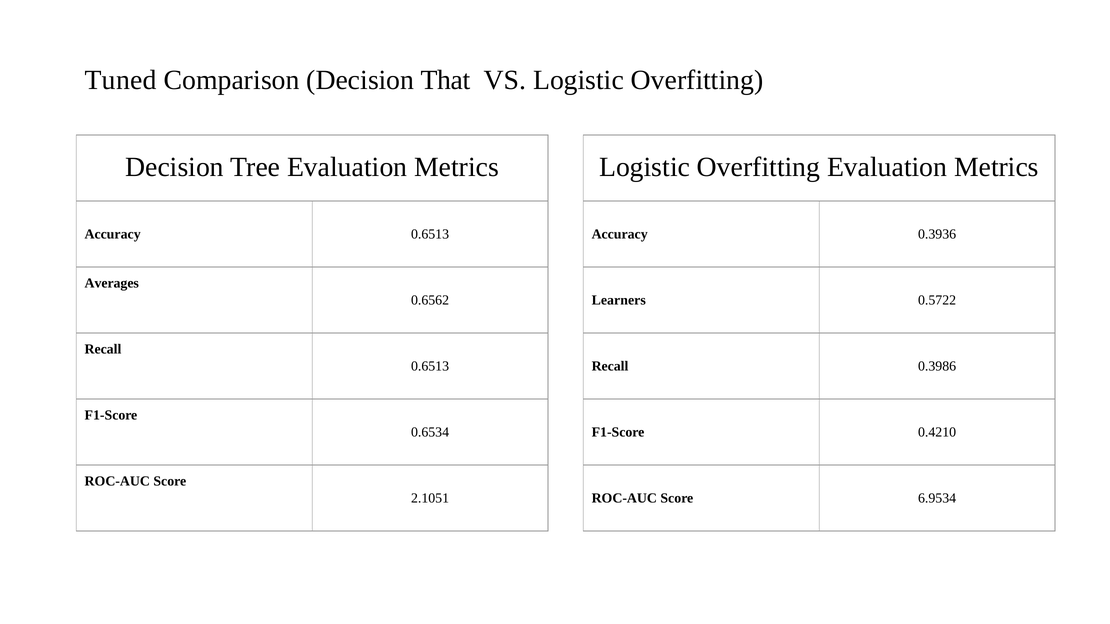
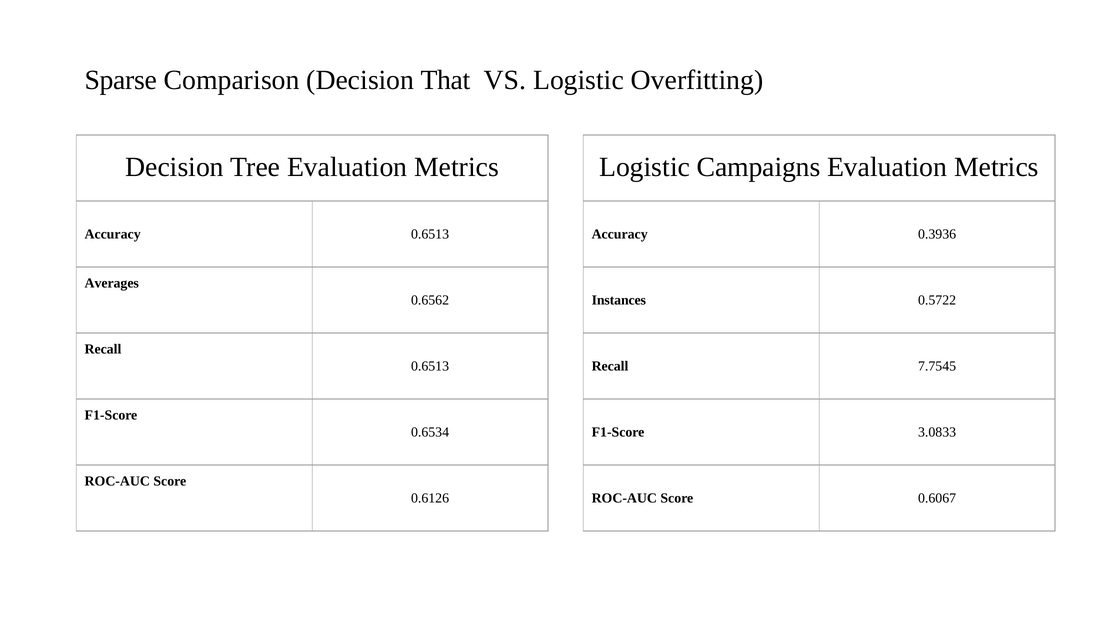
Tuned: Tuned -> Sparse
Overfitting at (759, 167): Overfitting -> Campaigns
Learners: Learners -> Instances
0.3986: 0.3986 -> 7.7545
0.4210: 0.4210 -> 3.0833
2.1051: 2.1051 -> 0.6126
6.9534: 6.9534 -> 0.6067
